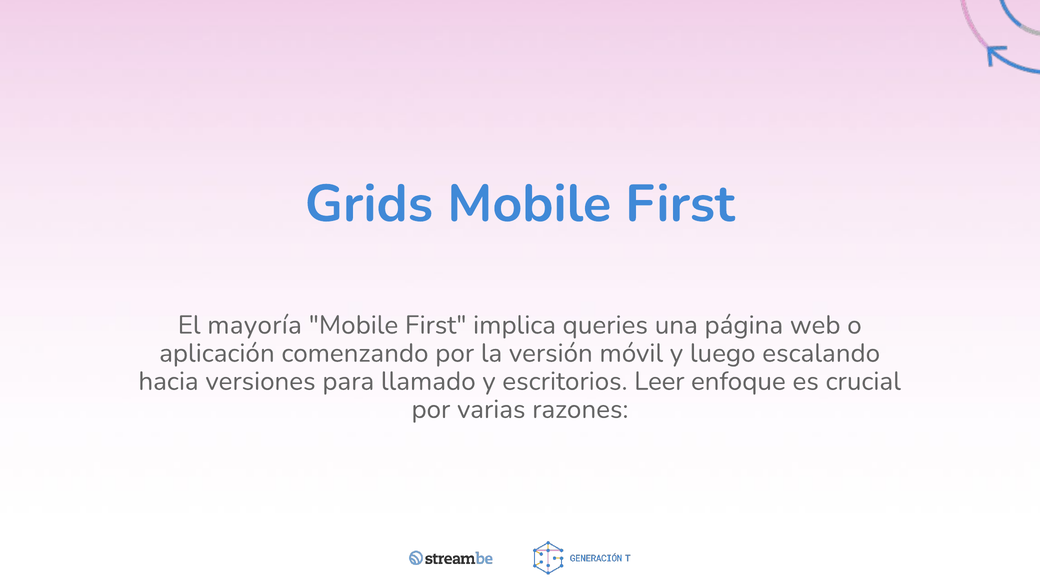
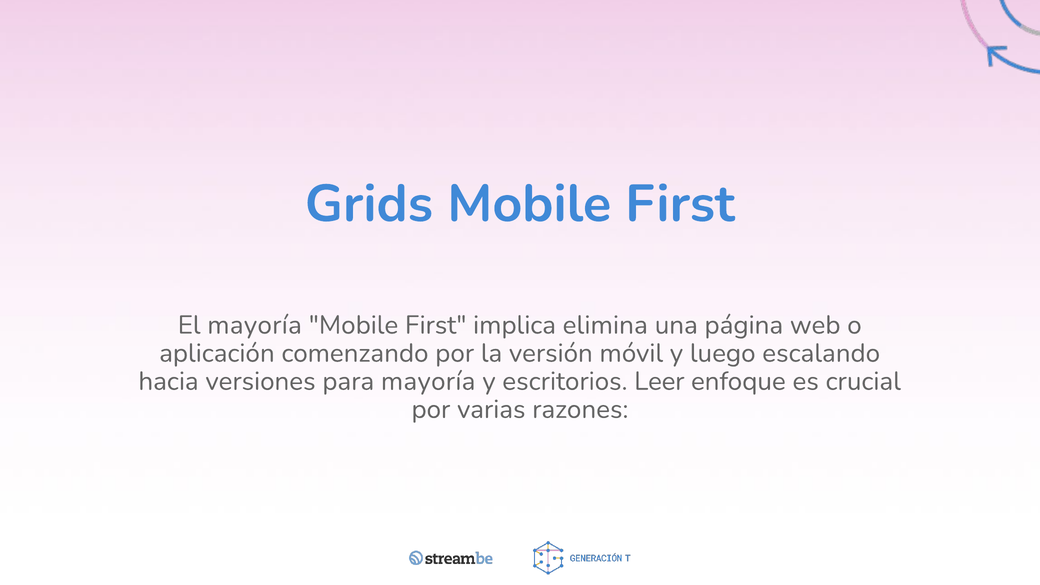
queries: queries -> elimina
para llamado: llamado -> mayoría
